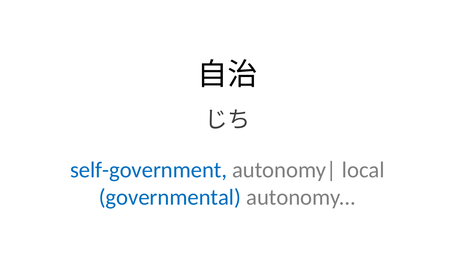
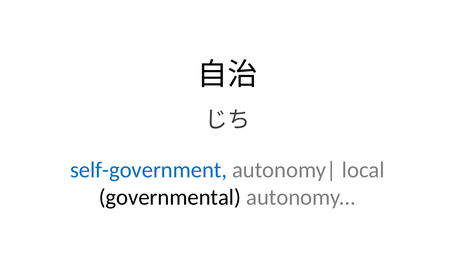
governmental colour: blue -> black
